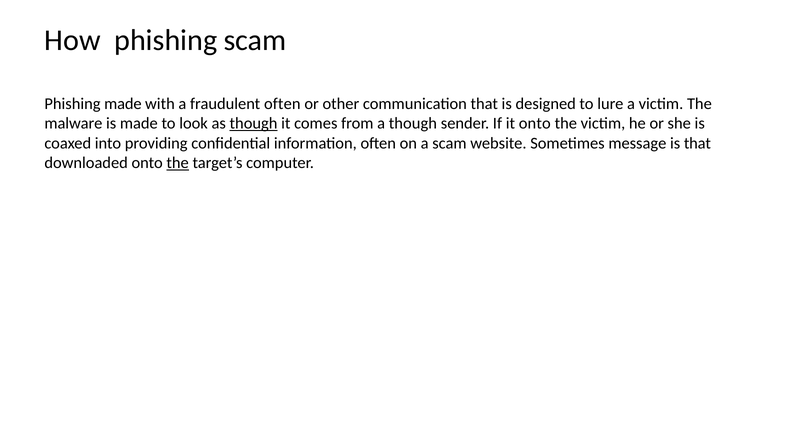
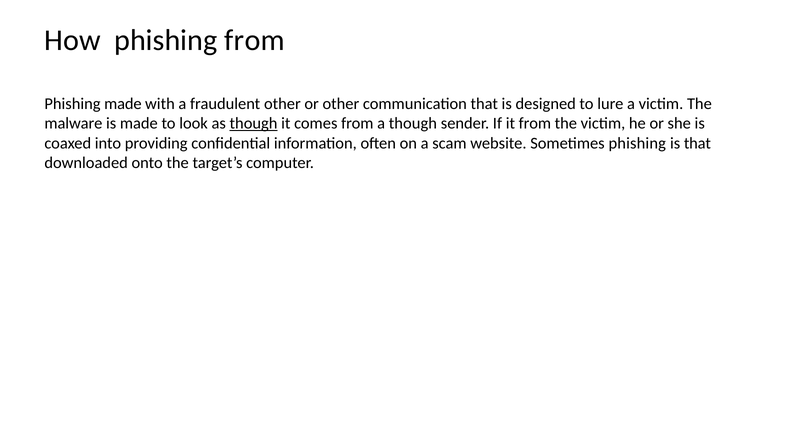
phishing scam: scam -> from
fraudulent often: often -> other
it onto: onto -> from
Sometimes message: message -> phishing
the at (178, 163) underline: present -> none
